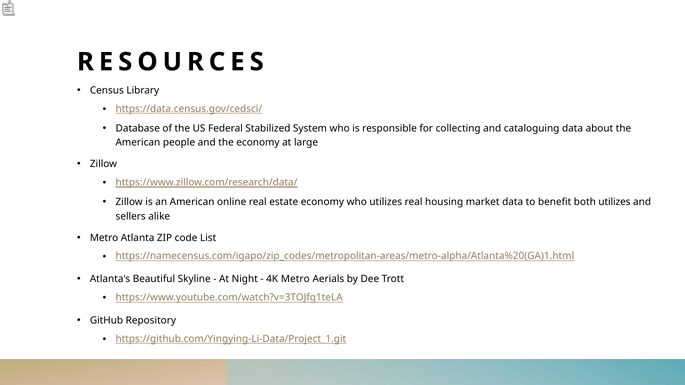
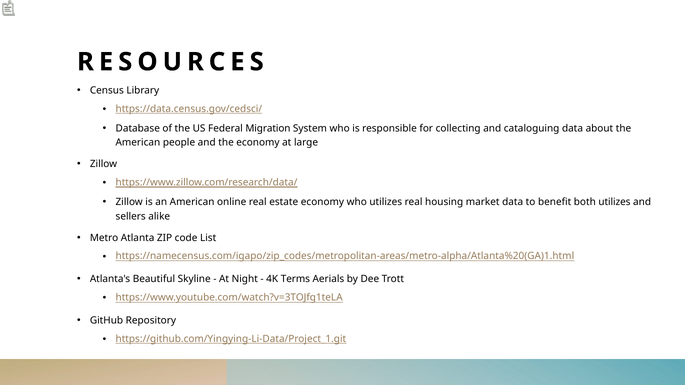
Stabilized: Stabilized -> Migration
4K Metro: Metro -> Terms
